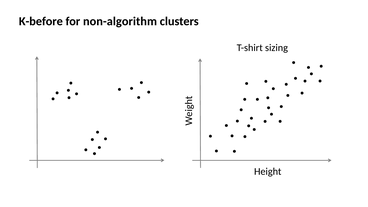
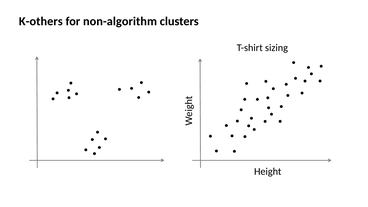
K-before: K-before -> K-others
